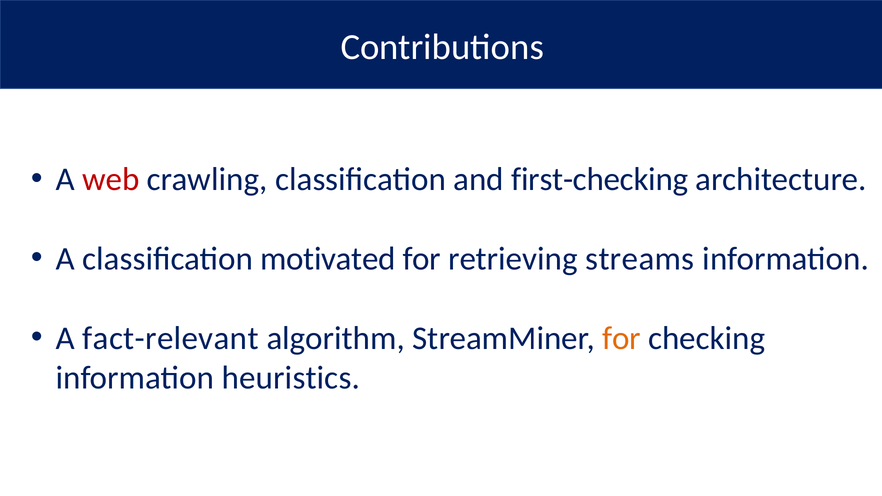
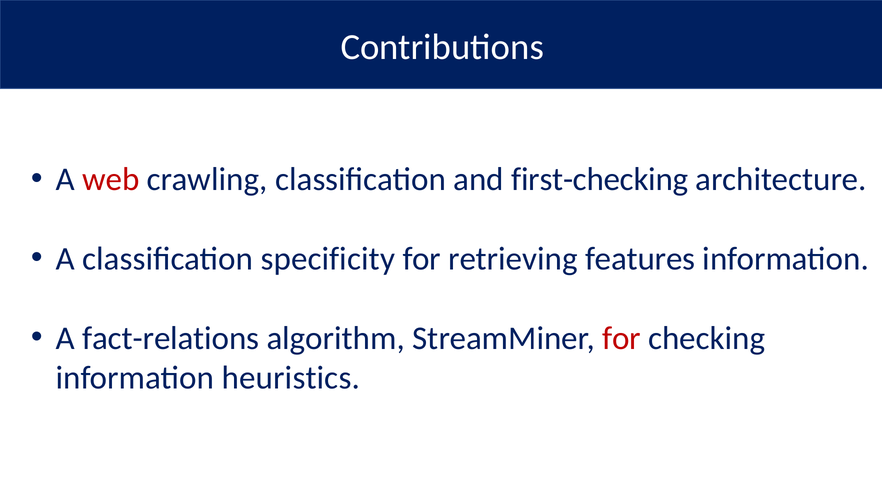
motivated: motivated -> specificity
streams: streams -> features
fact-relevant: fact-relevant -> fact-relations
for at (622, 338) colour: orange -> red
